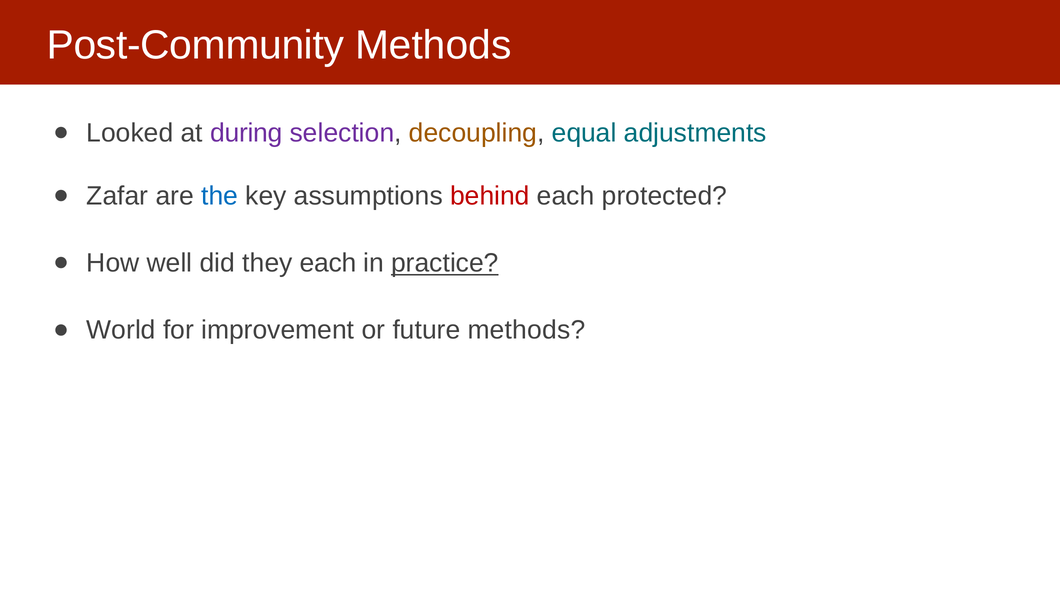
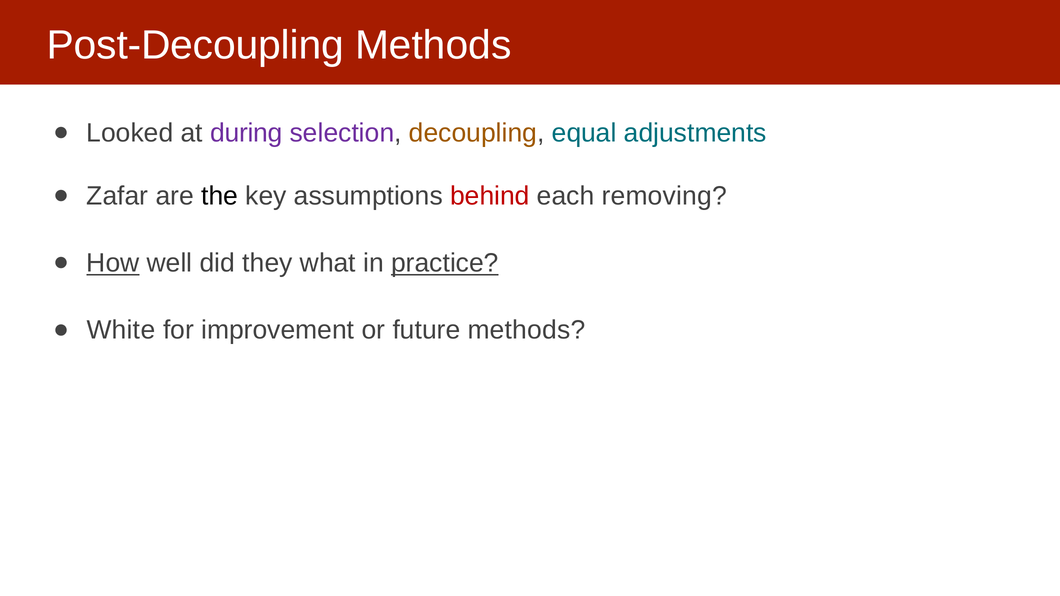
Post-Community: Post-Community -> Post-Decoupling
the colour: blue -> black
protected: protected -> removing
How underline: none -> present
they each: each -> what
World: World -> White
